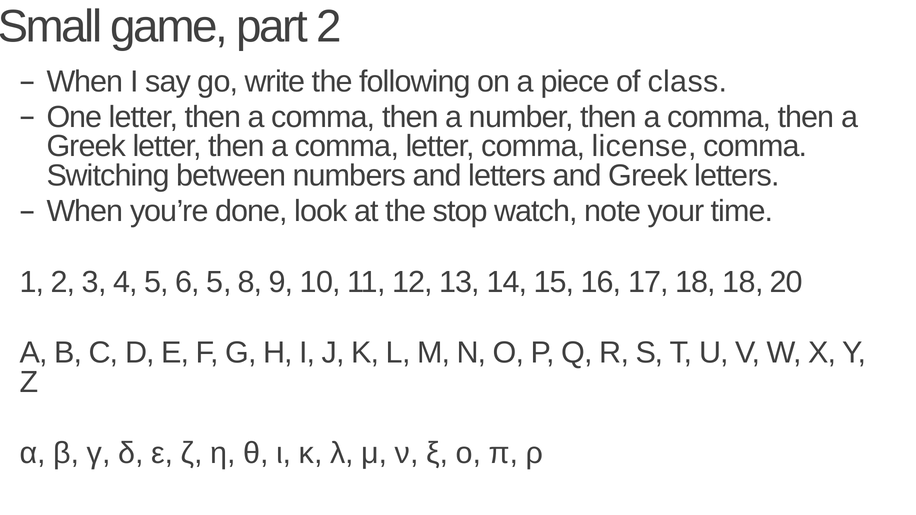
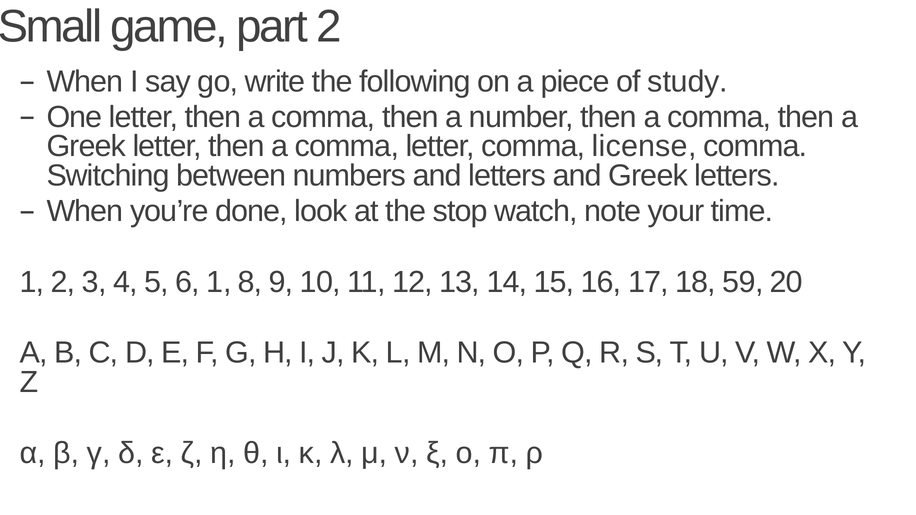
class: class -> study
6 5: 5 -> 1
18 18: 18 -> 59
